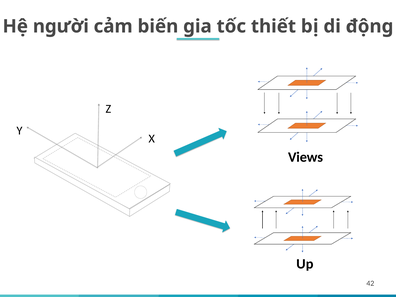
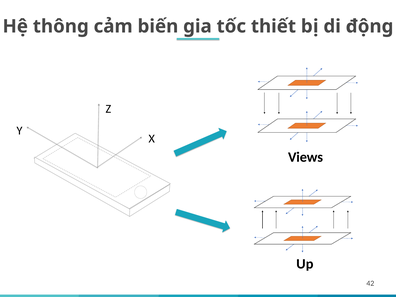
người: người -> thông
